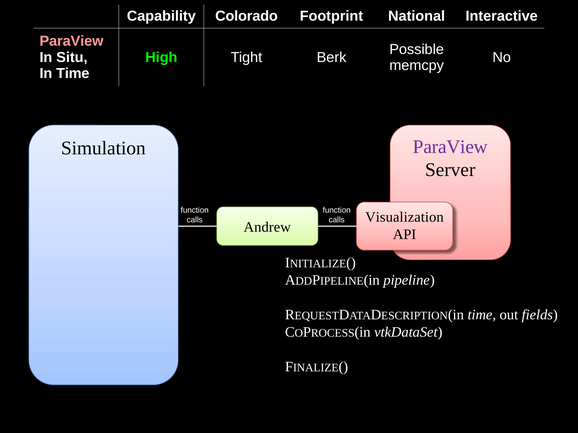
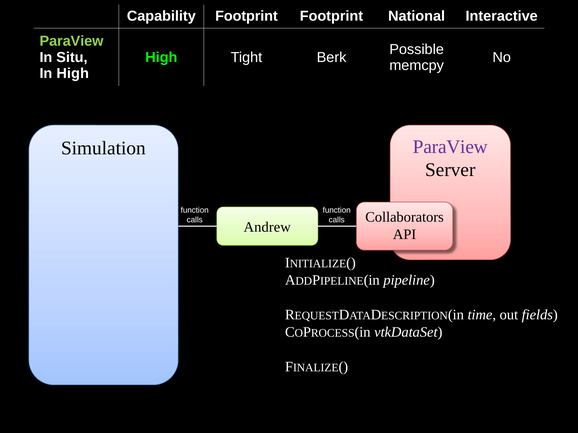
Capability Colorado: Colorado -> Footprint
ParaView at (71, 41) colour: pink -> light green
Time at (73, 74): Time -> High
Visualization: Visualization -> Collaborators
